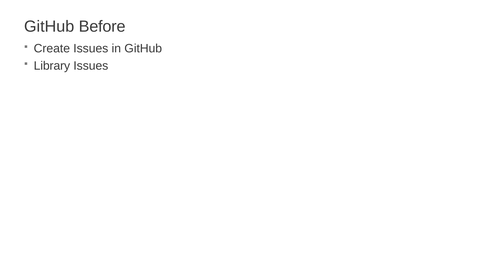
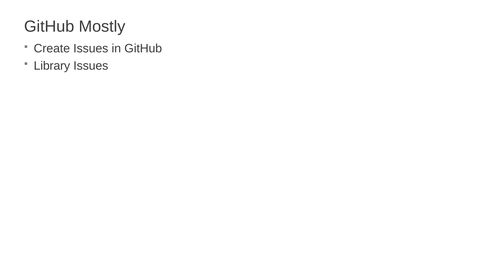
Before: Before -> Mostly
